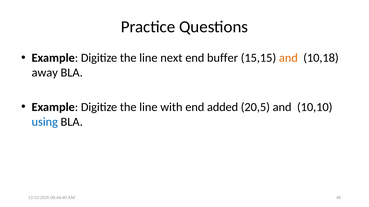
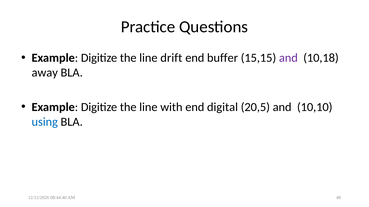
next: next -> drift
and at (288, 58) colour: orange -> purple
added: added -> digital
